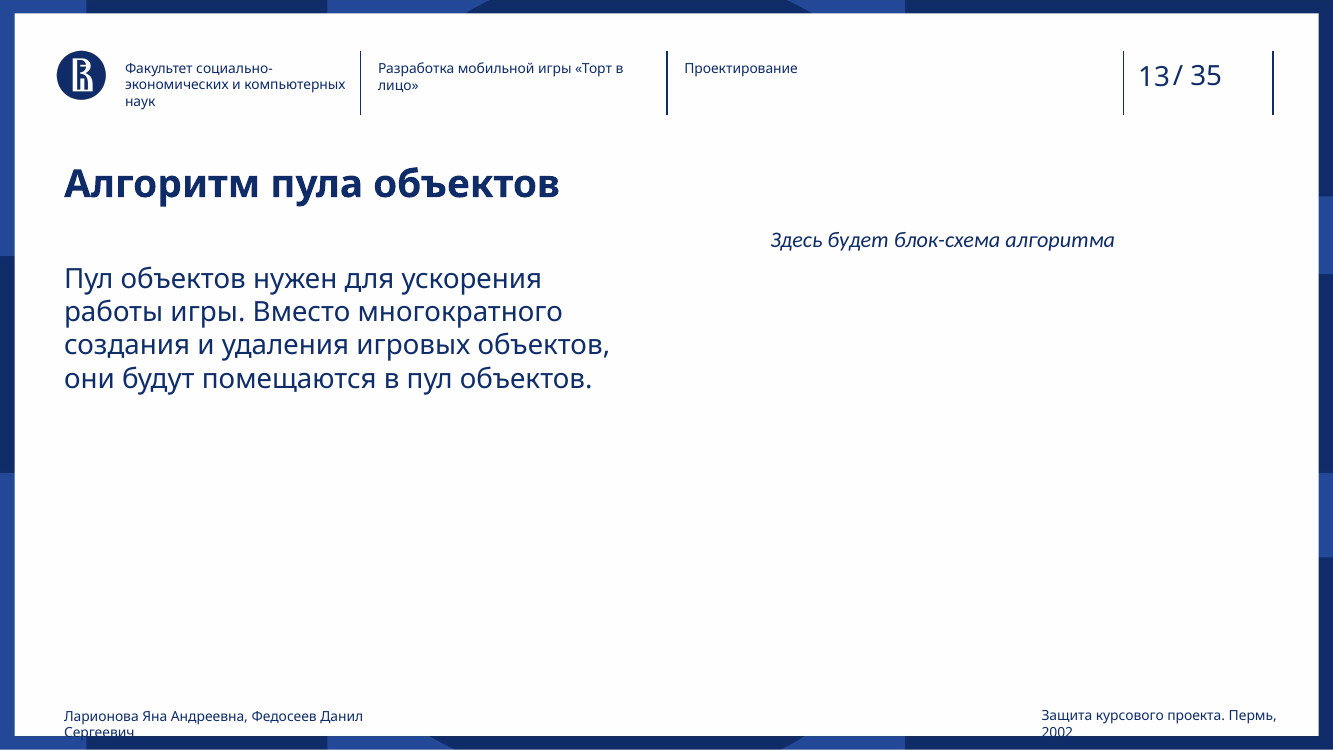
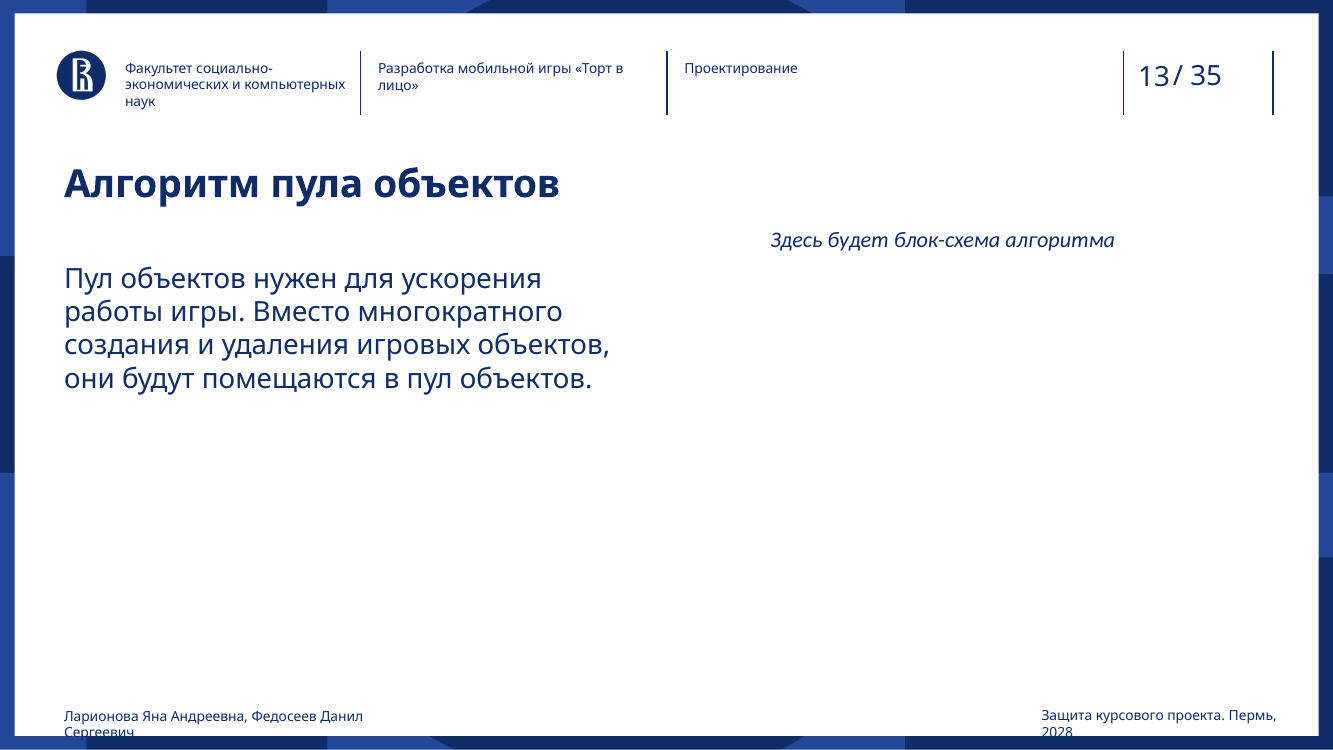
2002: 2002 -> 2028
